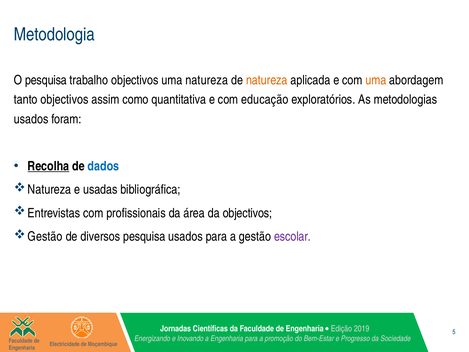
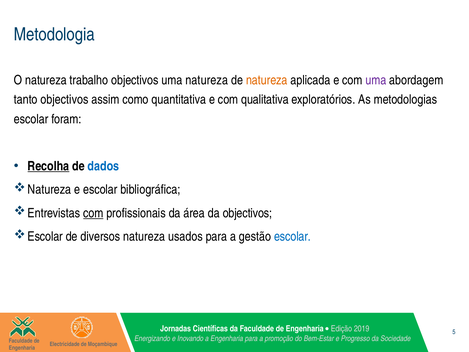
O pesquisa: pesquisa -> natureza
uma at (376, 80) colour: orange -> purple
educação: educação -> qualitativa
usados at (31, 119): usados -> escolar
e usadas: usadas -> escolar
com at (93, 213) underline: none -> present
Gestão at (45, 236): Gestão -> Escolar
diversos pesquisa: pesquisa -> natureza
escolar at (293, 236) colour: purple -> blue
